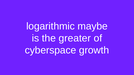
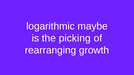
greater: greater -> picking
cyberspace: cyberspace -> rearranging
